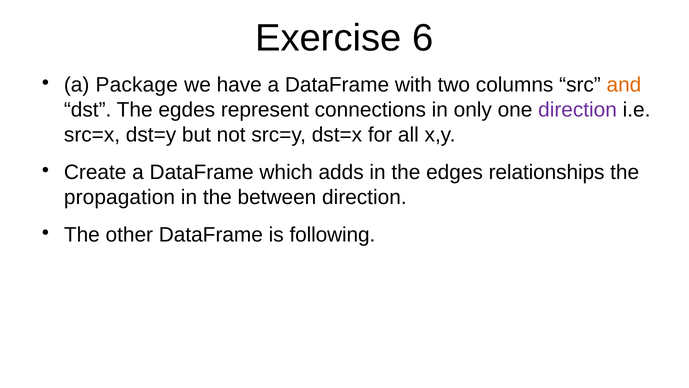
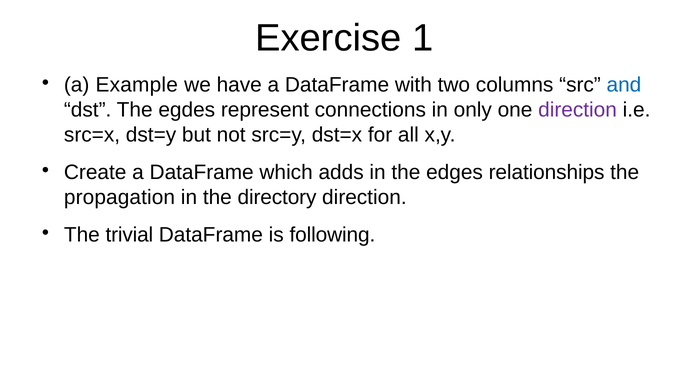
6: 6 -> 1
Package: Package -> Example
and colour: orange -> blue
between: between -> directory
other: other -> trivial
